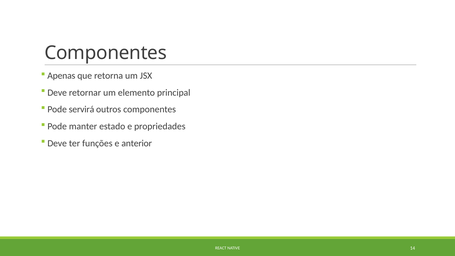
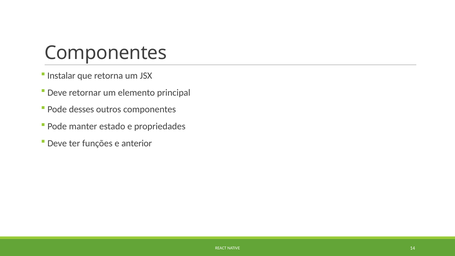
Apenas: Apenas -> Instalar
servirá: servirá -> desses
